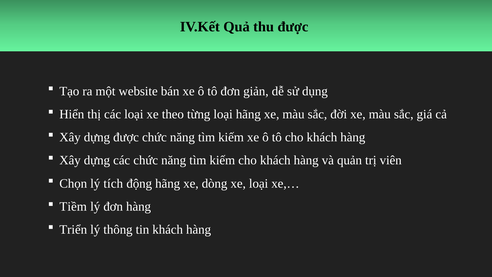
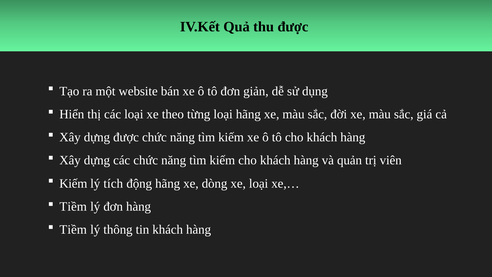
Chọn at (73, 183): Chọn -> Kiếm
Triển at (73, 229): Triển -> Tiềm
